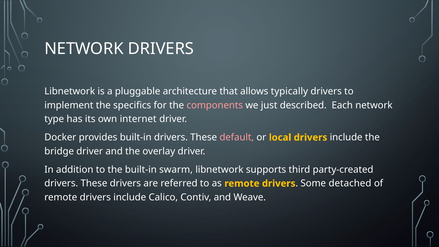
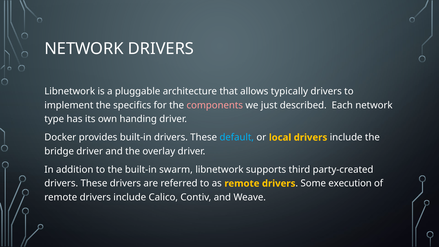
internet: internet -> handing
default colour: pink -> light blue
detached: detached -> execution
